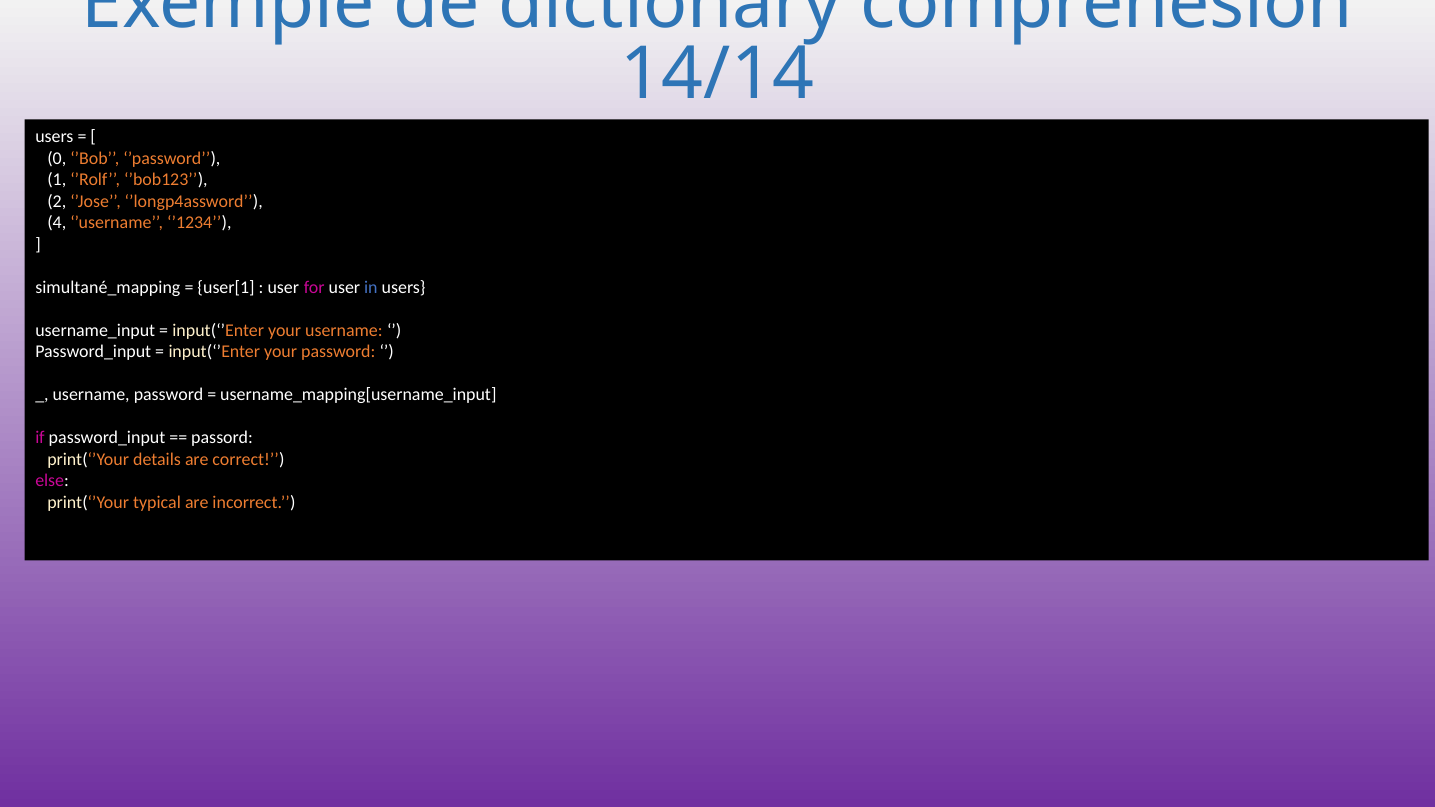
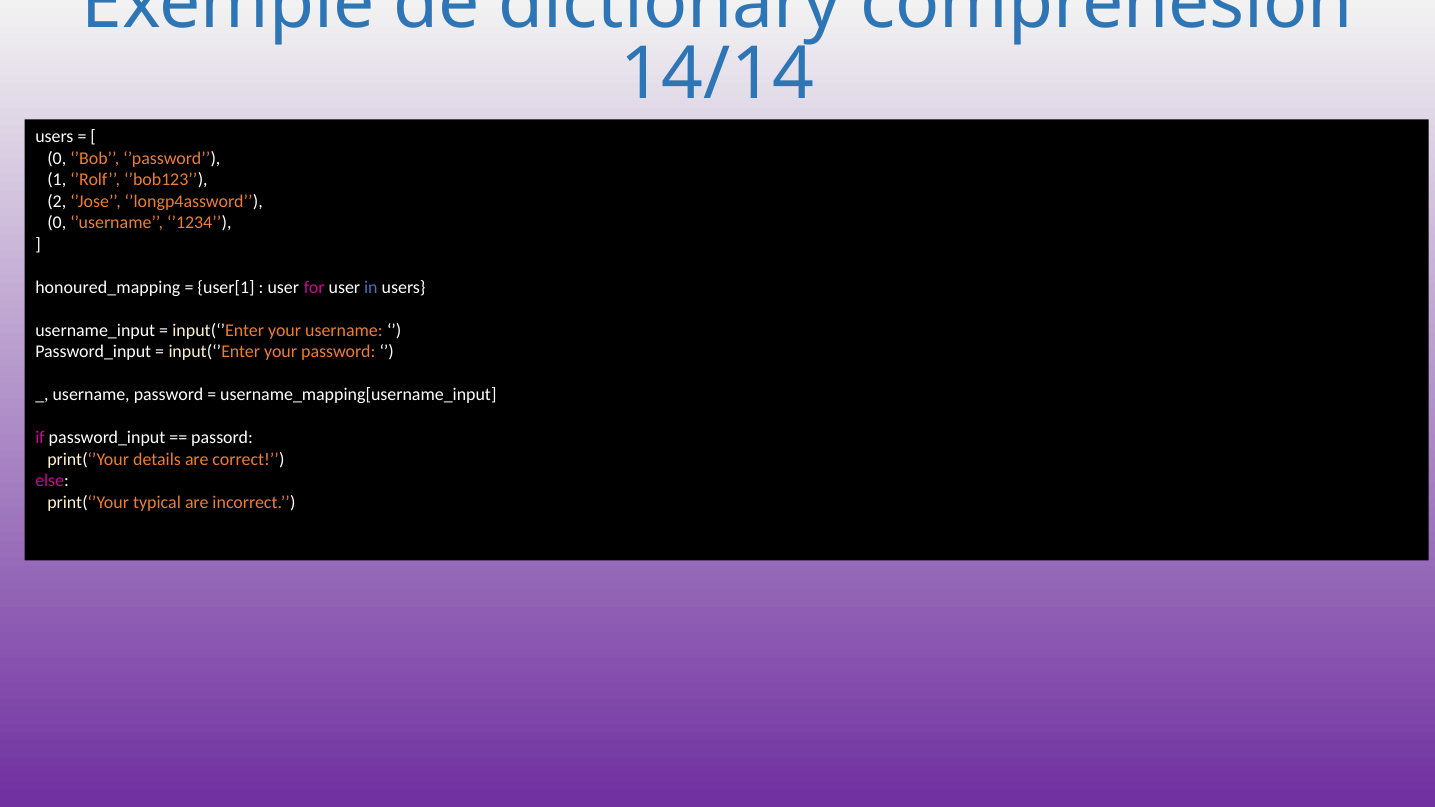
4 at (57, 223): 4 -> 0
simultané_mapping: simultané_mapping -> honoured_mapping
